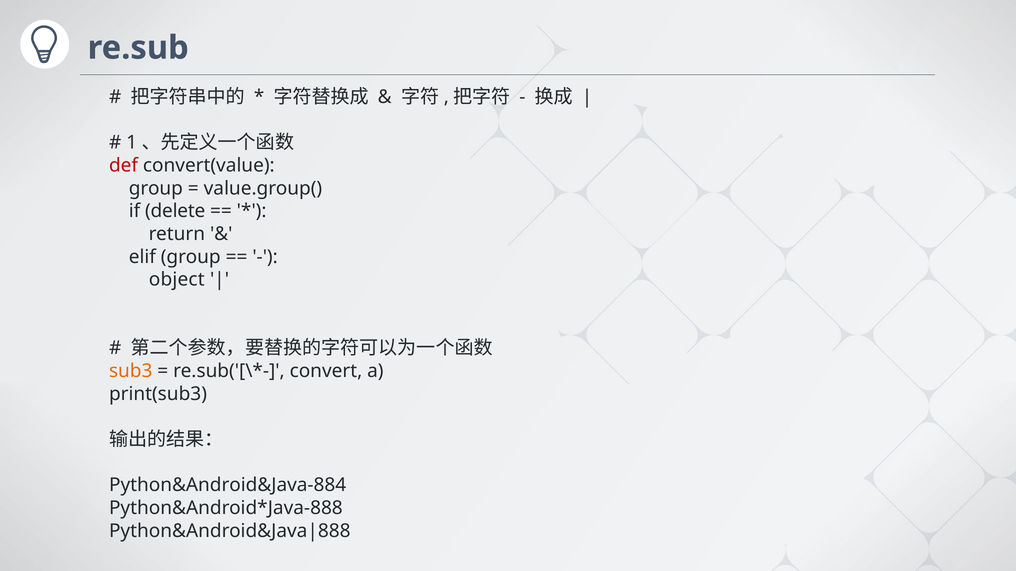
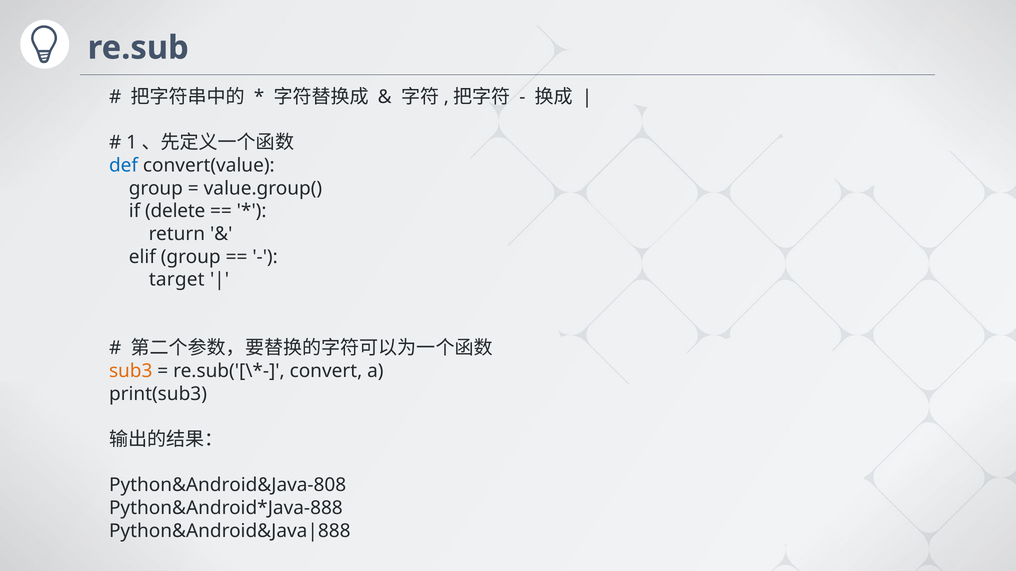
def colour: red -> blue
object: object -> target
Python&Android&Java-884: Python&Android&Java-884 -> Python&Android&Java-808
